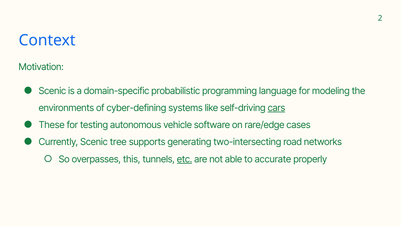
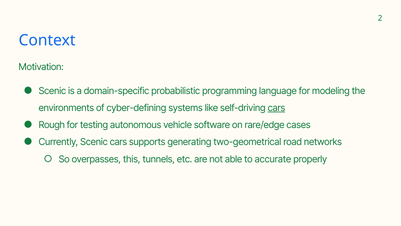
These: These -> Rough
Scenic tree: tree -> cars
two-intersecting: two-intersecting -> two-geometrical
etc underline: present -> none
